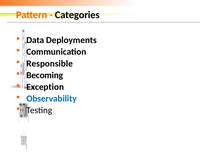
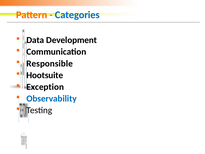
Categories colour: black -> blue
Deployments: Deployments -> Development
Becoming: Becoming -> Hootsuite
